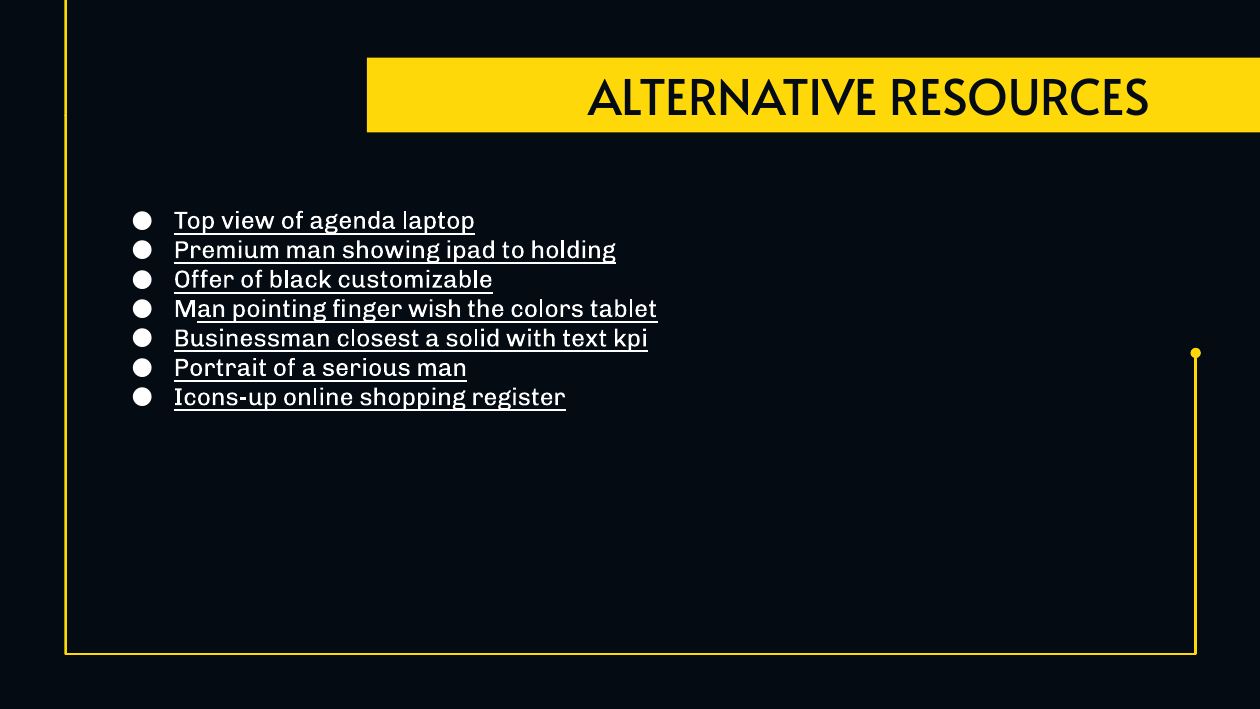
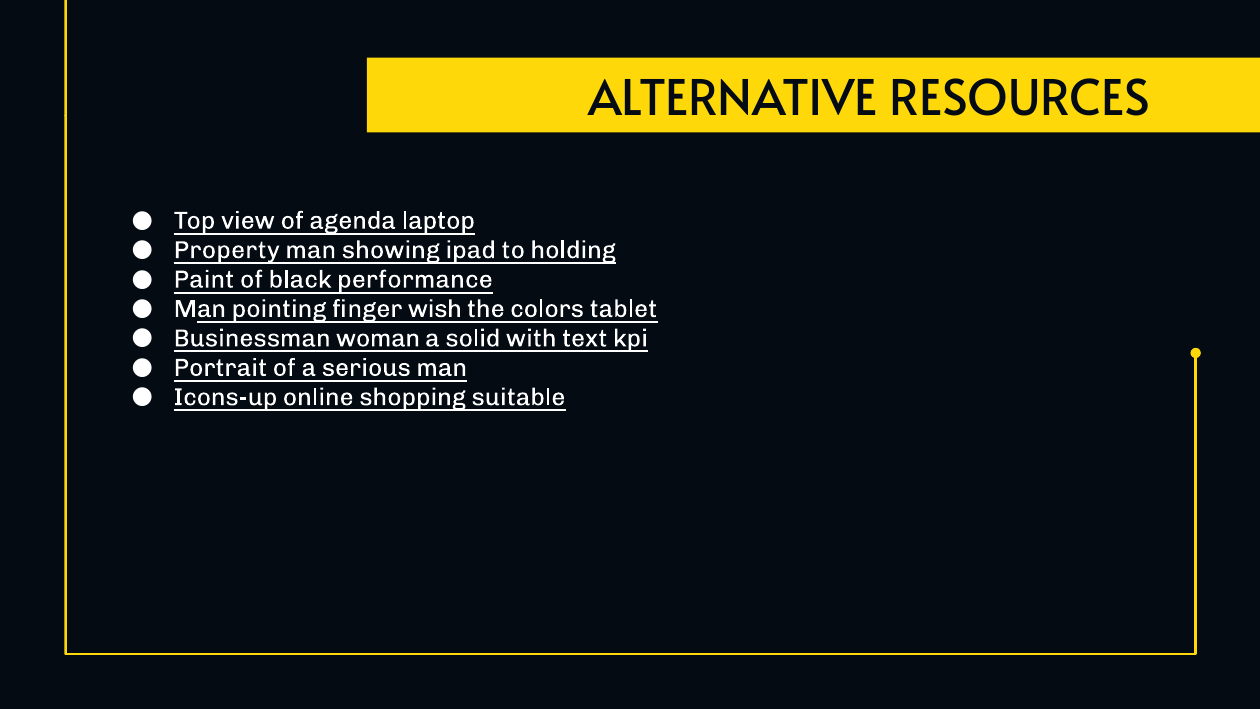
Premium: Premium -> Property
Offer: Offer -> Paint
customizable: customizable -> performance
closest: closest -> woman
register: register -> suitable
